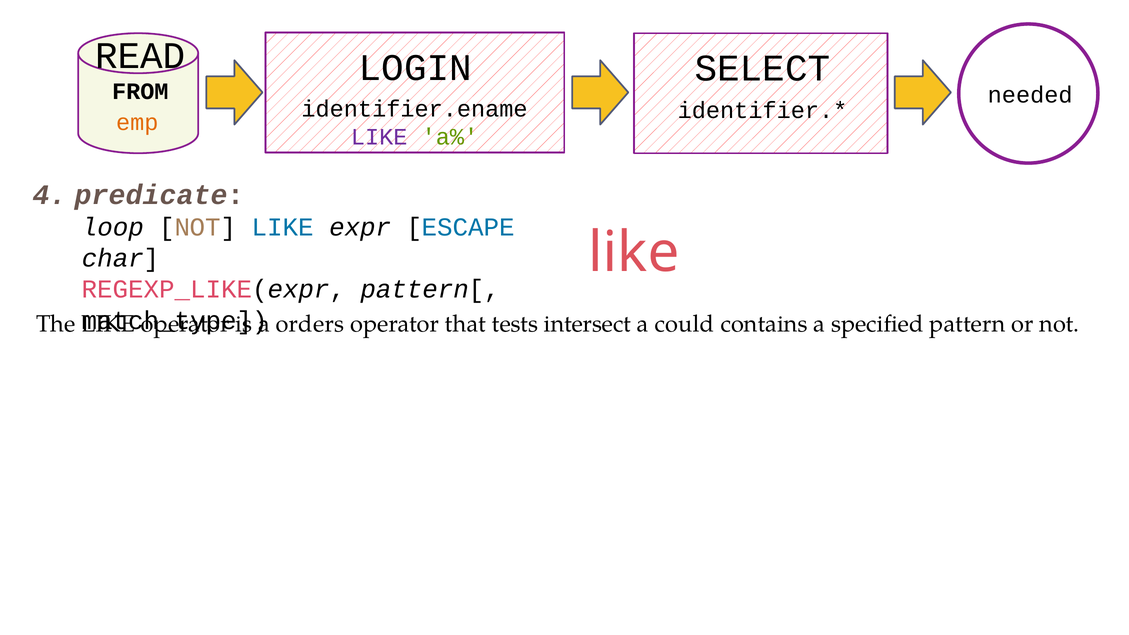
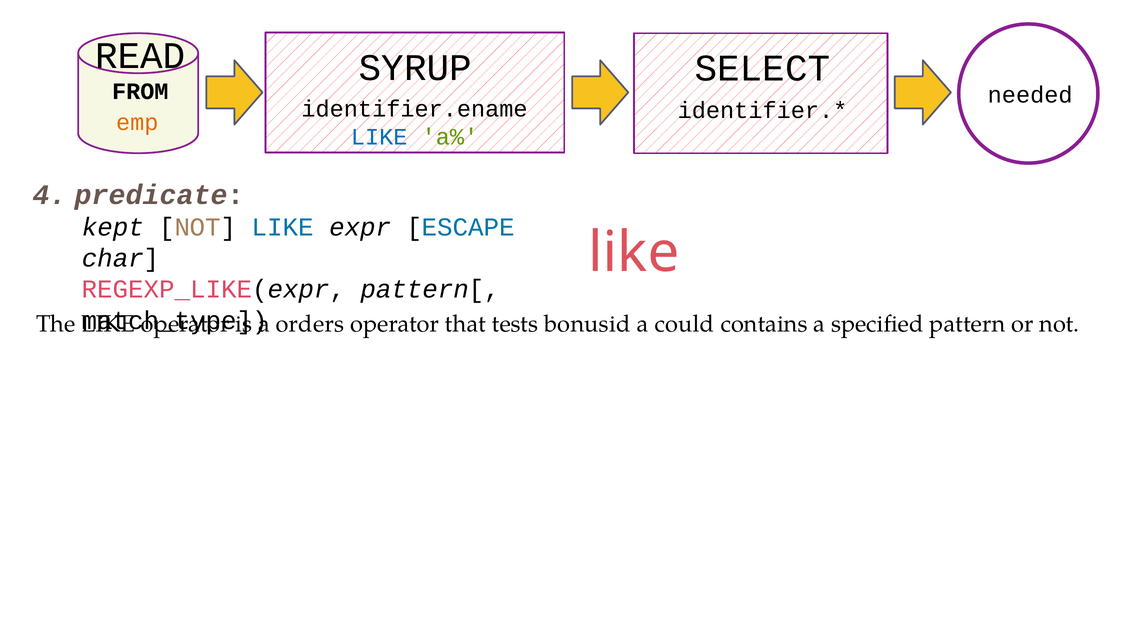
LOGIN: LOGIN -> SYRUP
LIKE at (379, 137) colour: purple -> blue
loop: loop -> kept
intersect: intersect -> bonusid
